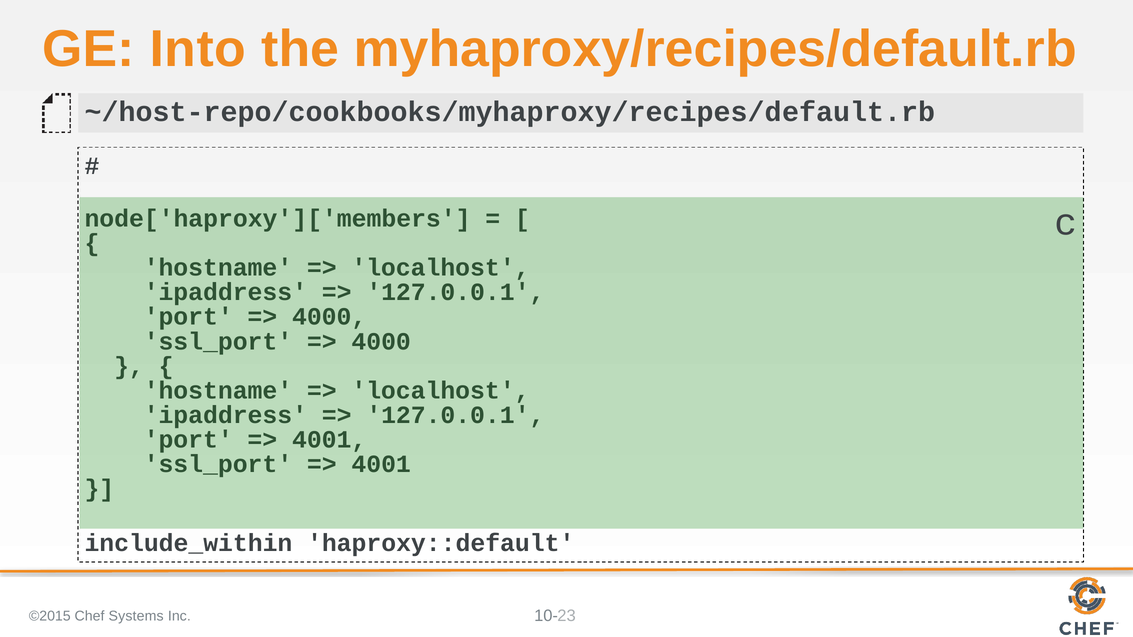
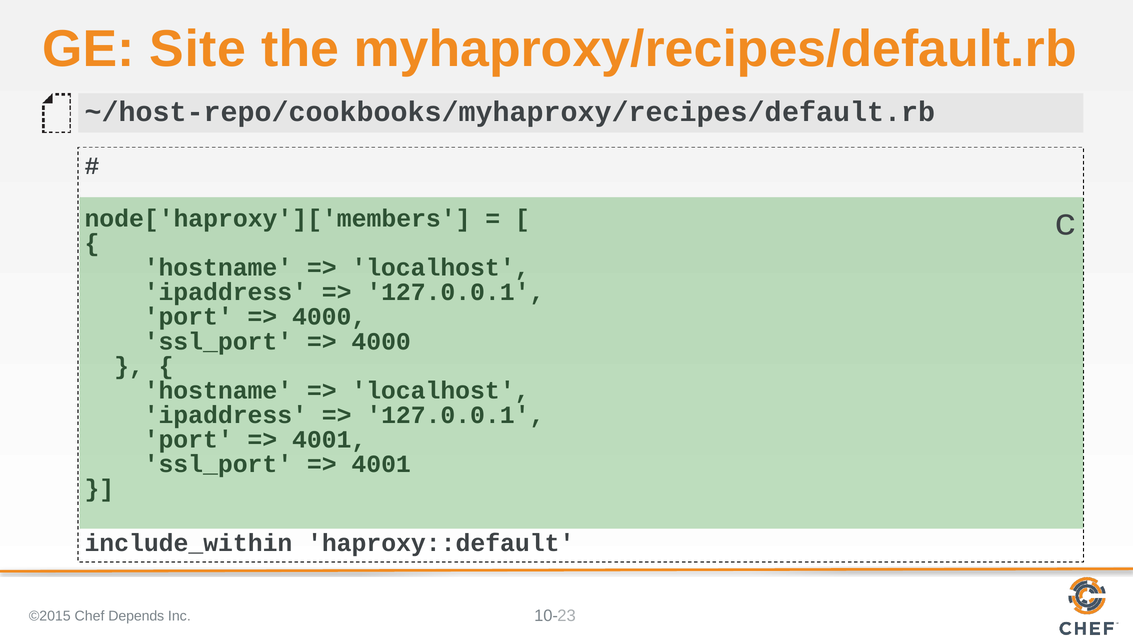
Into: Into -> Site
Systems: Systems -> Depends
